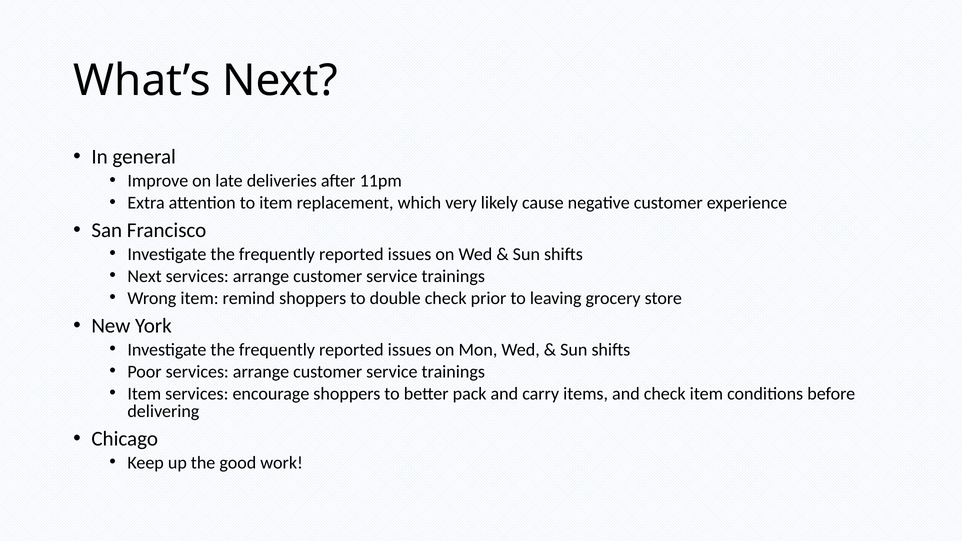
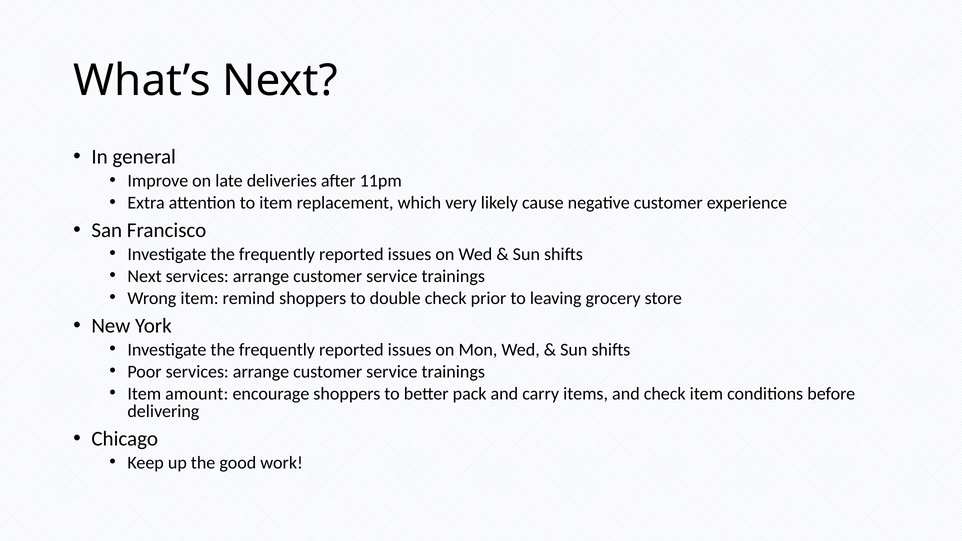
Item services: services -> amount
